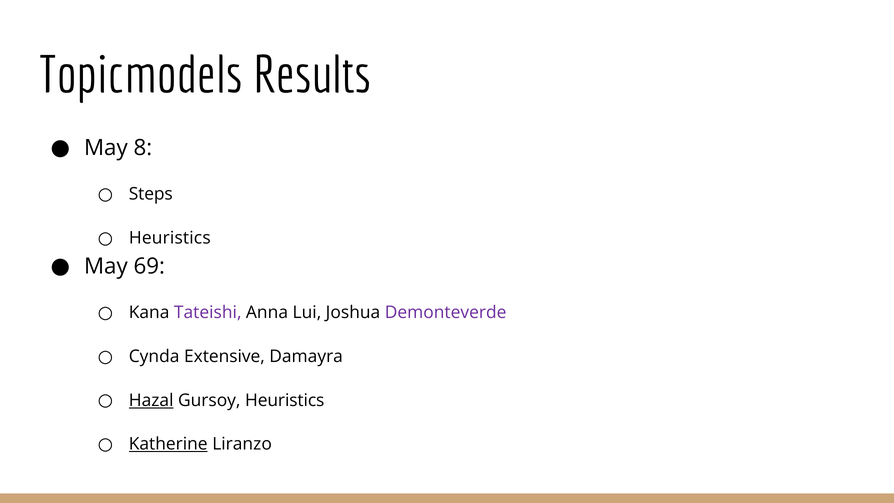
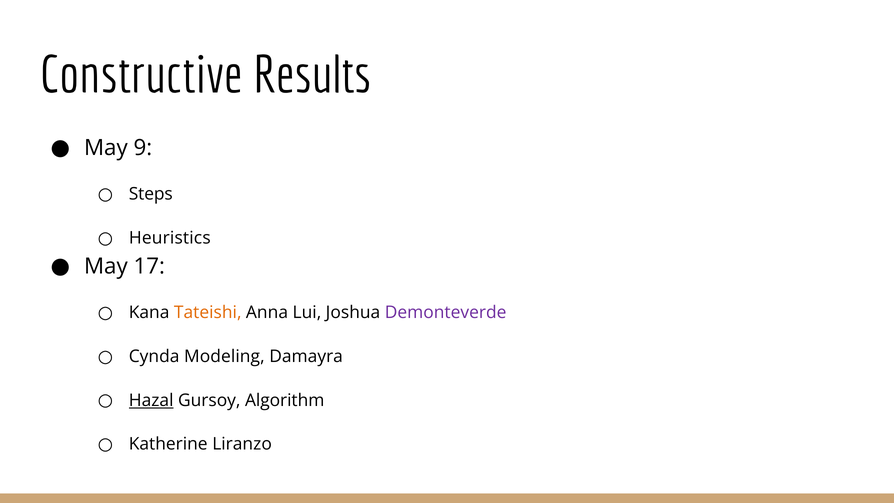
Topicmodels: Topicmodels -> Constructive
8: 8 -> 9
69: 69 -> 17
Tateishi colour: purple -> orange
Extensive: Extensive -> Modeling
Gursoy Heuristics: Heuristics -> Algorithm
Katherine underline: present -> none
